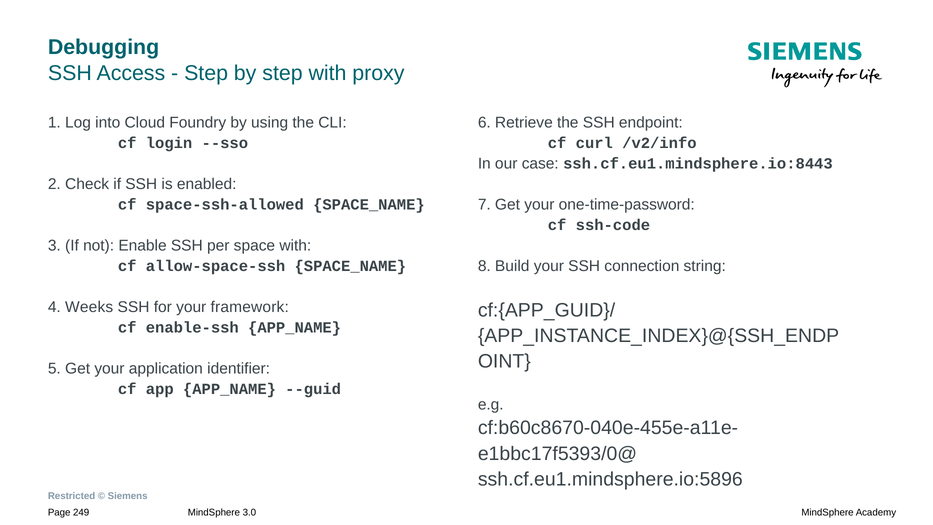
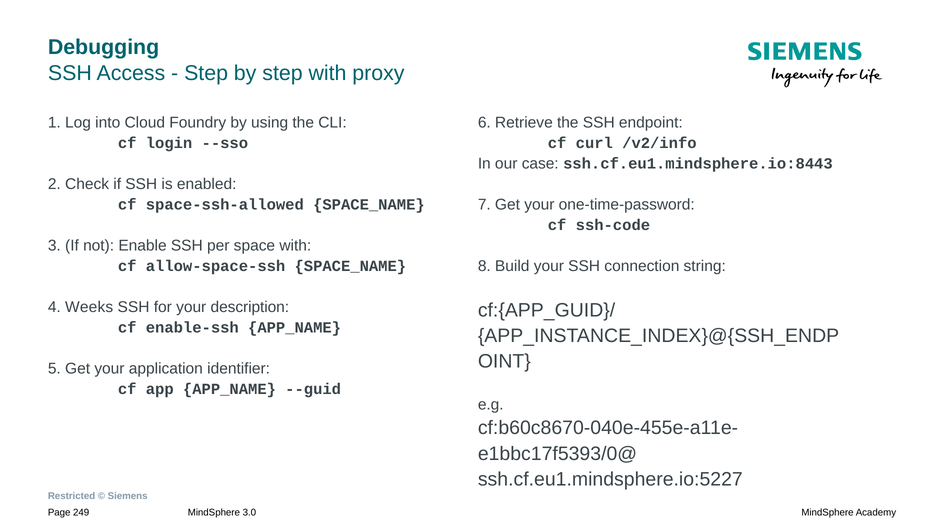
framework: framework -> description
ssh.cf.eu1.mindsphere.io:5896: ssh.cf.eu1.mindsphere.io:5896 -> ssh.cf.eu1.mindsphere.io:5227
